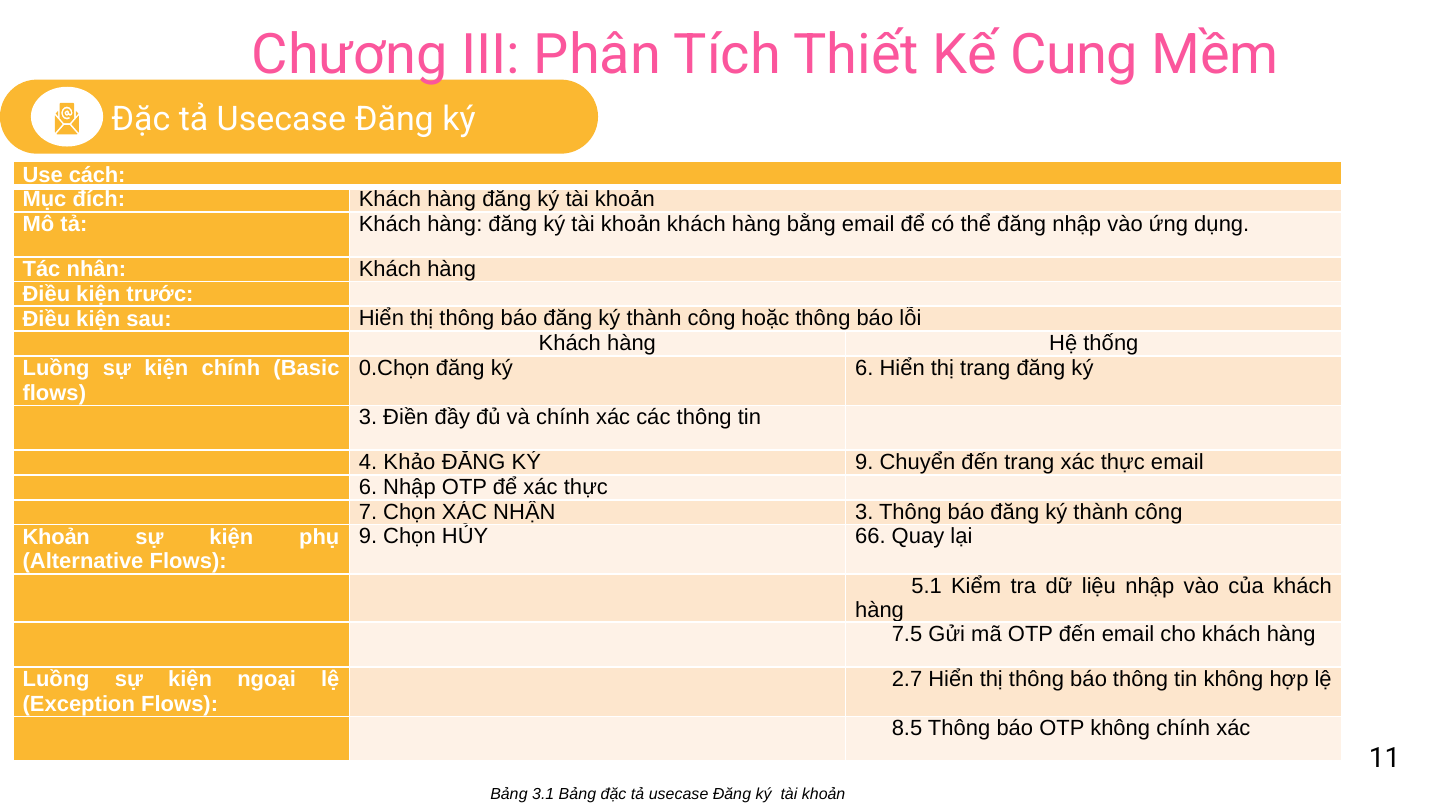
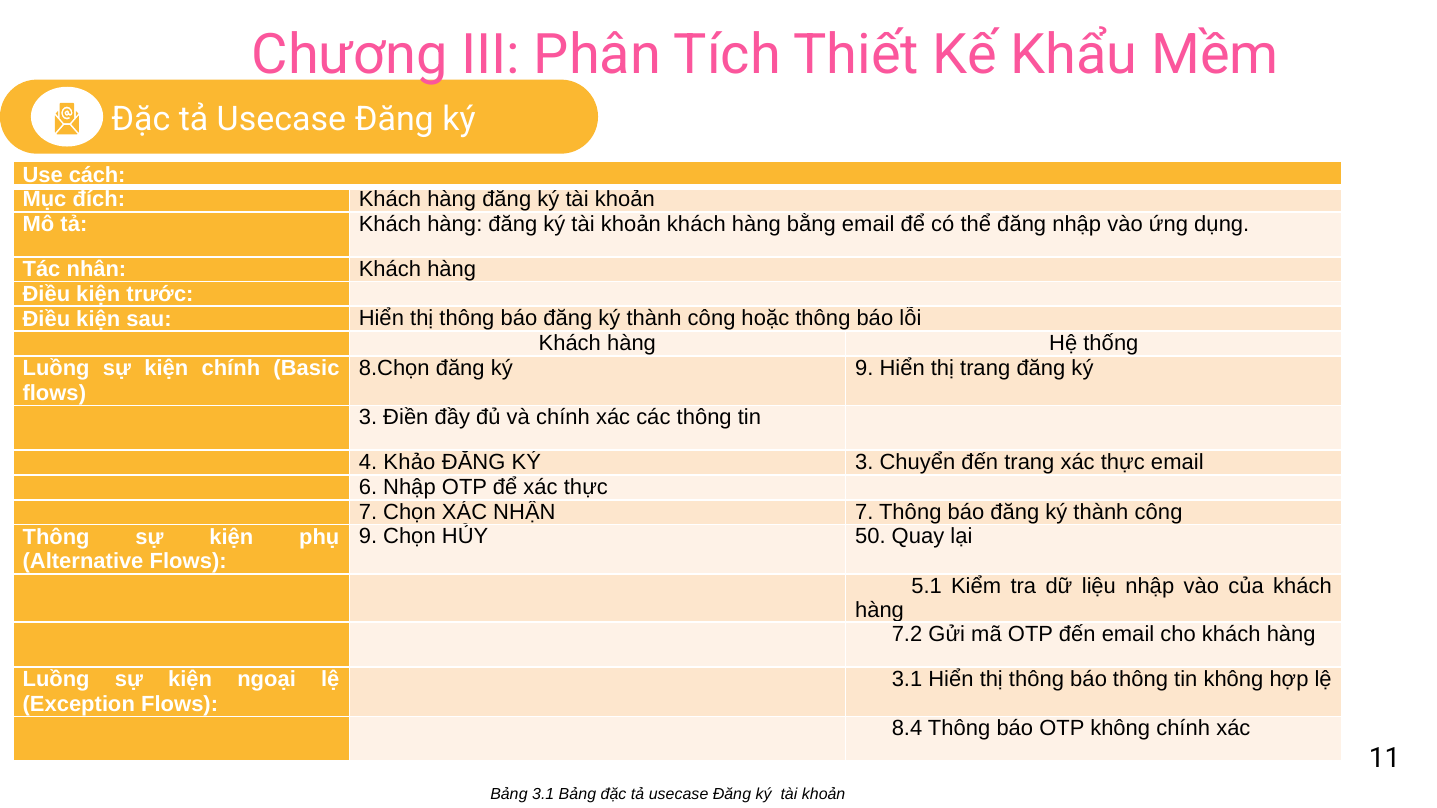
Cung: Cung -> Khẩu
0.Chọn: 0.Chọn -> 8.Chọn
ký 6: 6 -> 9
9 at (864, 462): 9 -> 3
NHẬN 3: 3 -> 7
66: 66 -> 50
Khoản at (56, 537): Khoản -> Thông
7.5: 7.5 -> 7.2
2.7 at (907, 679): 2.7 -> 3.1
8.5: 8.5 -> 8.4
